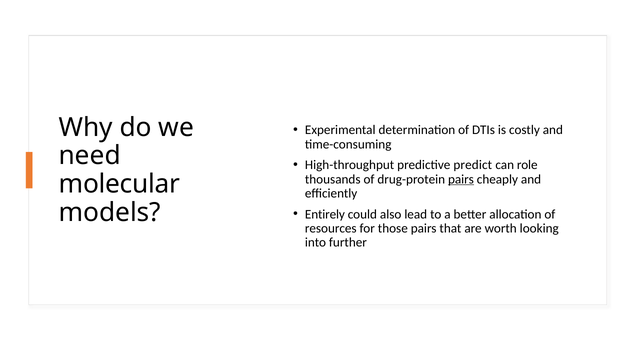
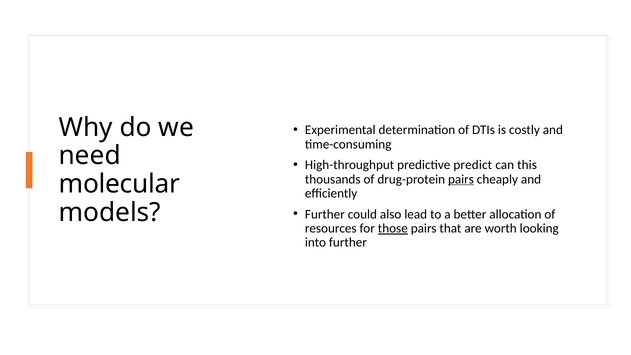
role: role -> this
Entirely at (325, 214): Entirely -> Further
those underline: none -> present
